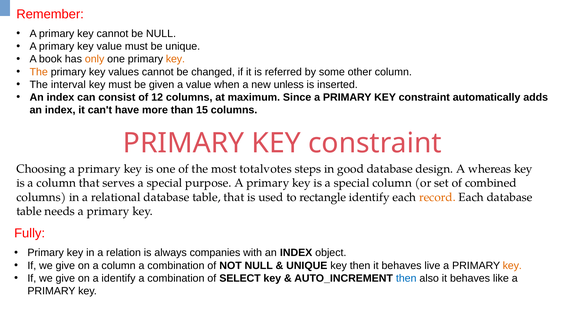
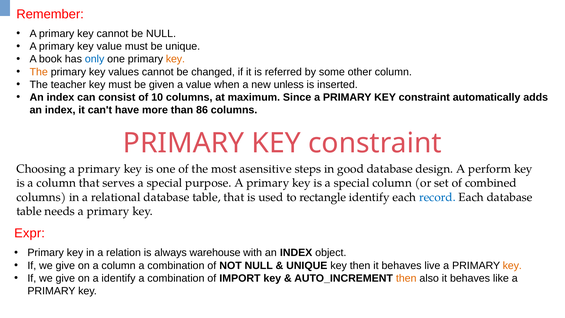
only colour: orange -> blue
interval: interval -> teacher
12: 12 -> 10
15: 15 -> 86
totalvotes: totalvotes -> asensitive
whereas: whereas -> perform
record colour: orange -> blue
Fully: Fully -> Expr
companies: companies -> warehouse
SELECT: SELECT -> IMPORT
then at (406, 278) colour: blue -> orange
